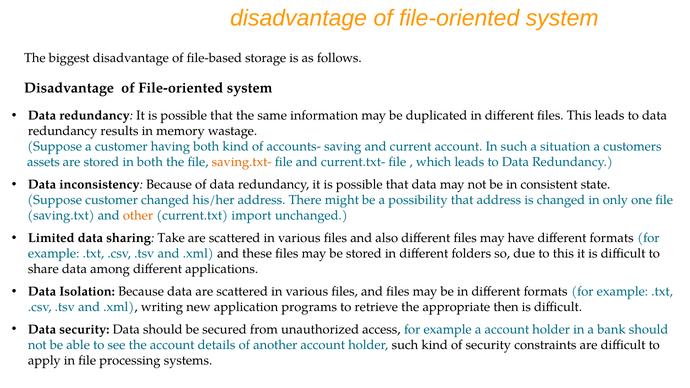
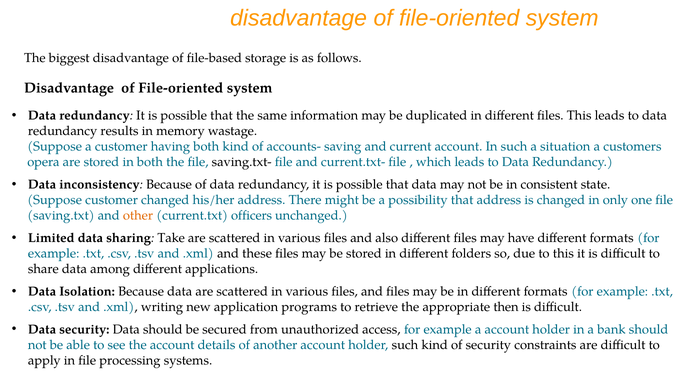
assets: assets -> opera
saving.txt- colour: orange -> black
import: import -> officers
